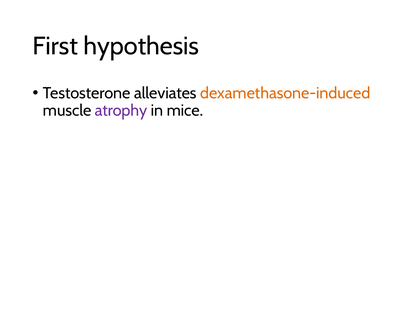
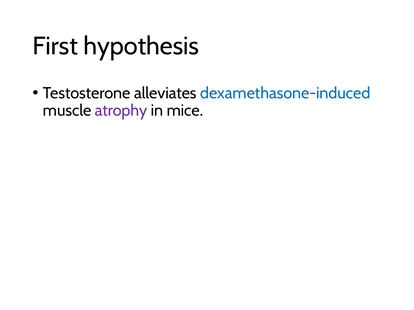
dexamethasone-induced colour: orange -> blue
